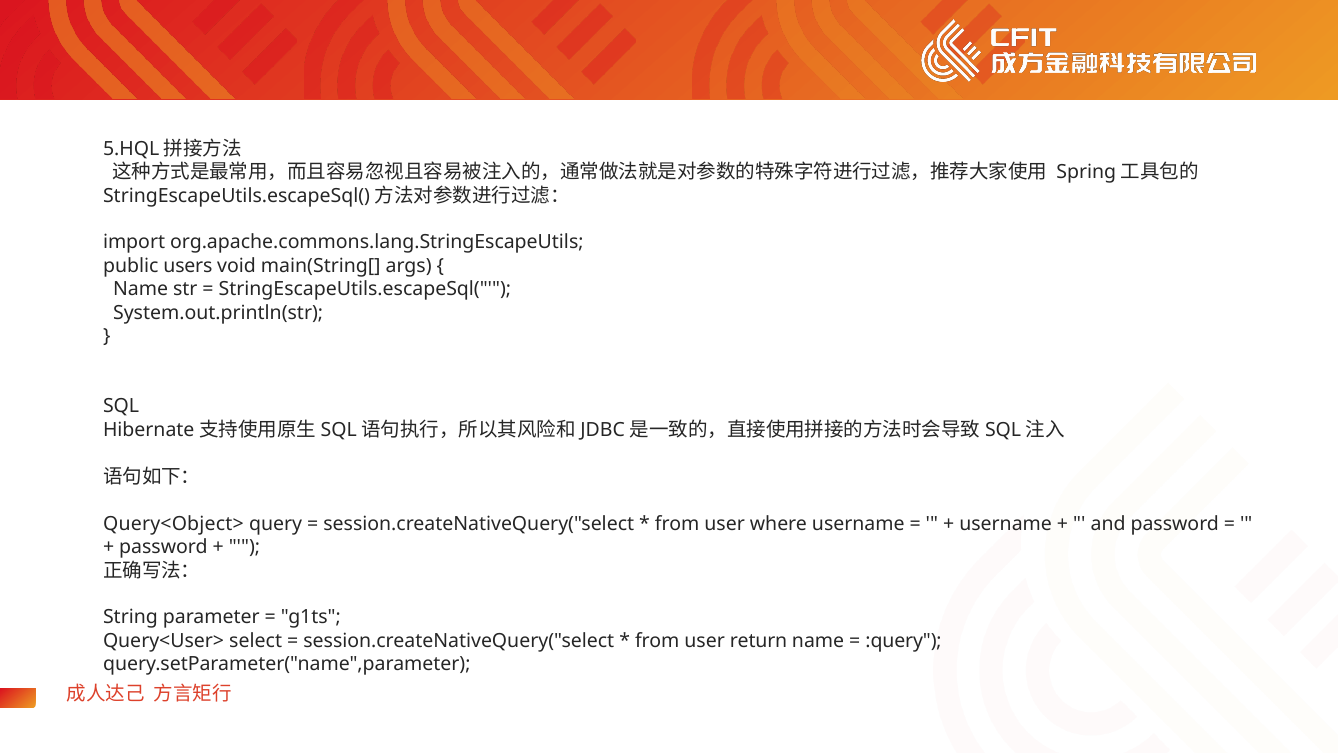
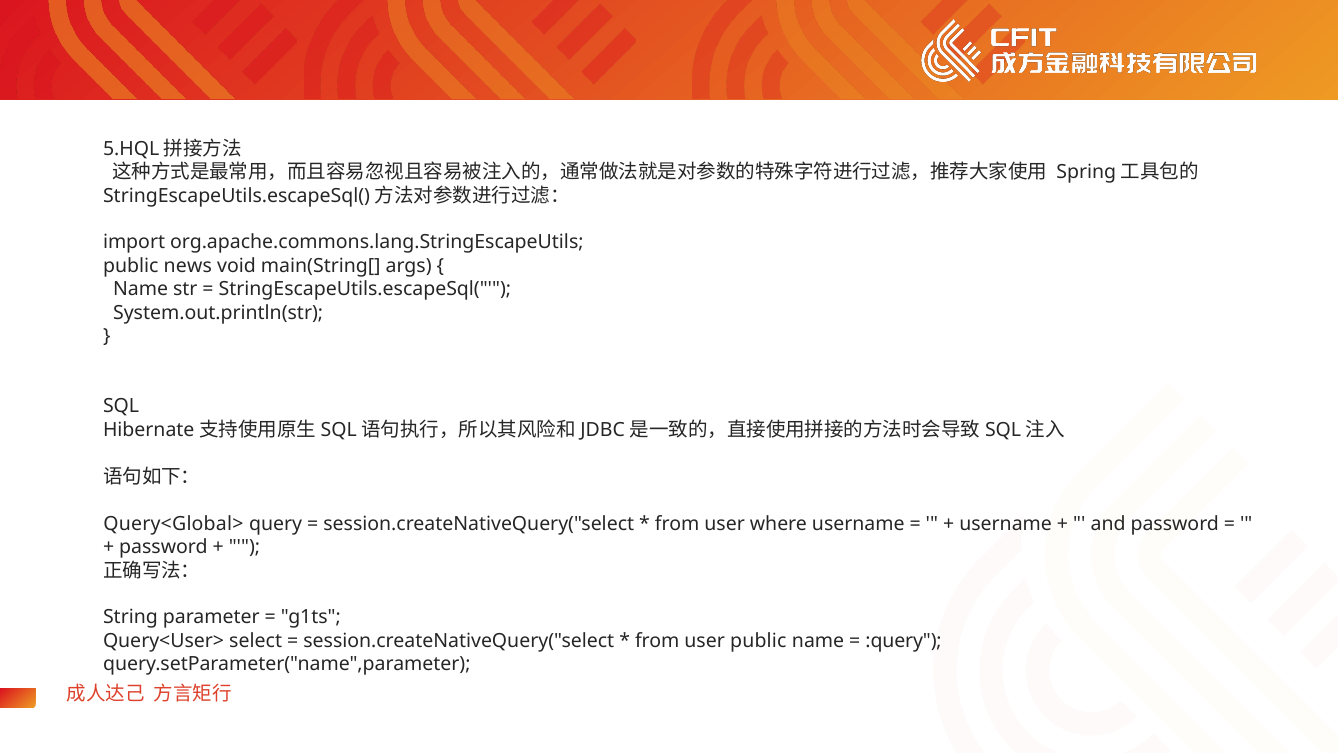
users: users -> news
Query<Object>: Query<Object> -> Query<Global>
user return: return -> public
